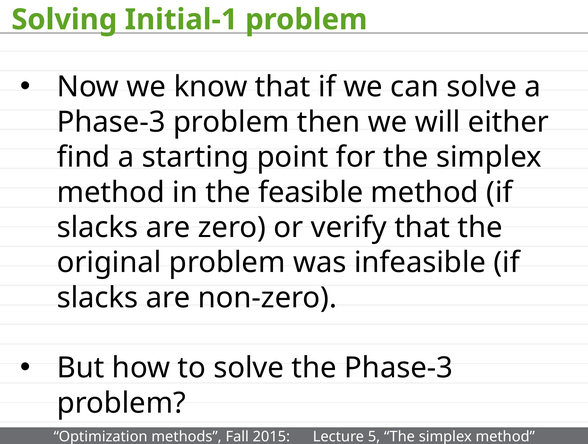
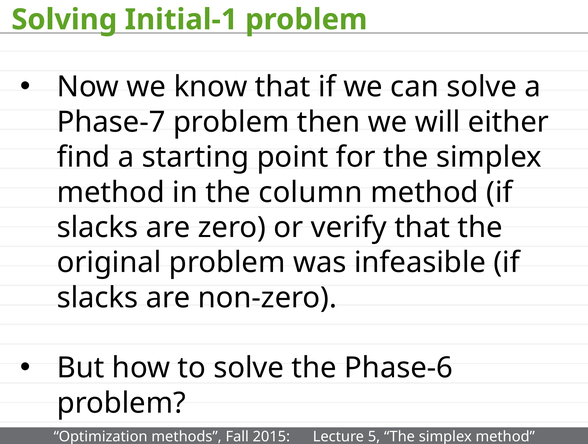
Phase-3 at (111, 122): Phase-3 -> Phase-7
feasible: feasible -> column
the Phase-3: Phase-3 -> Phase-6
